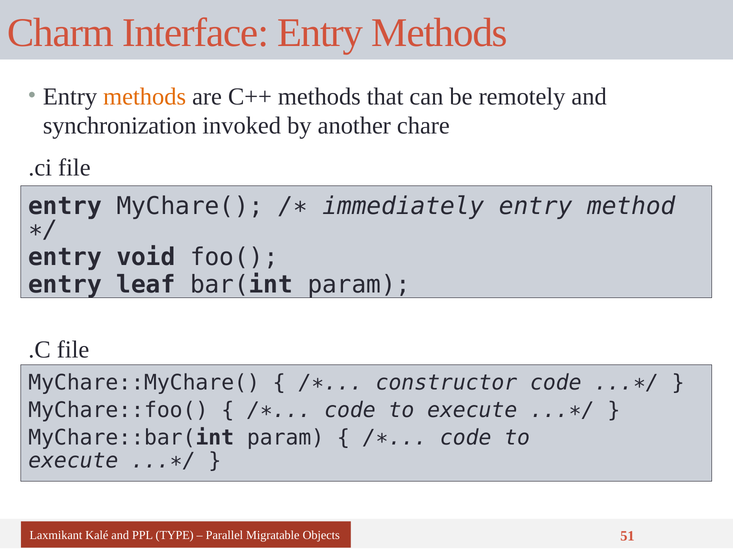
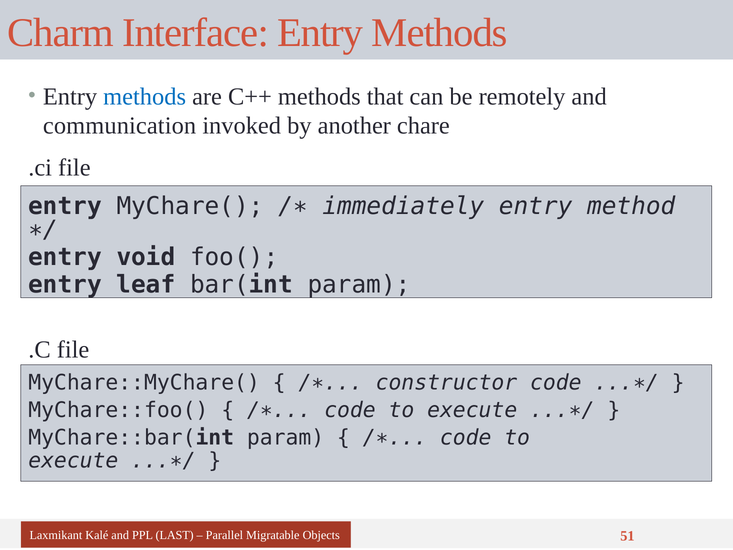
methods at (145, 96) colour: orange -> blue
synchronization: synchronization -> communication
TYPE: TYPE -> LAST
